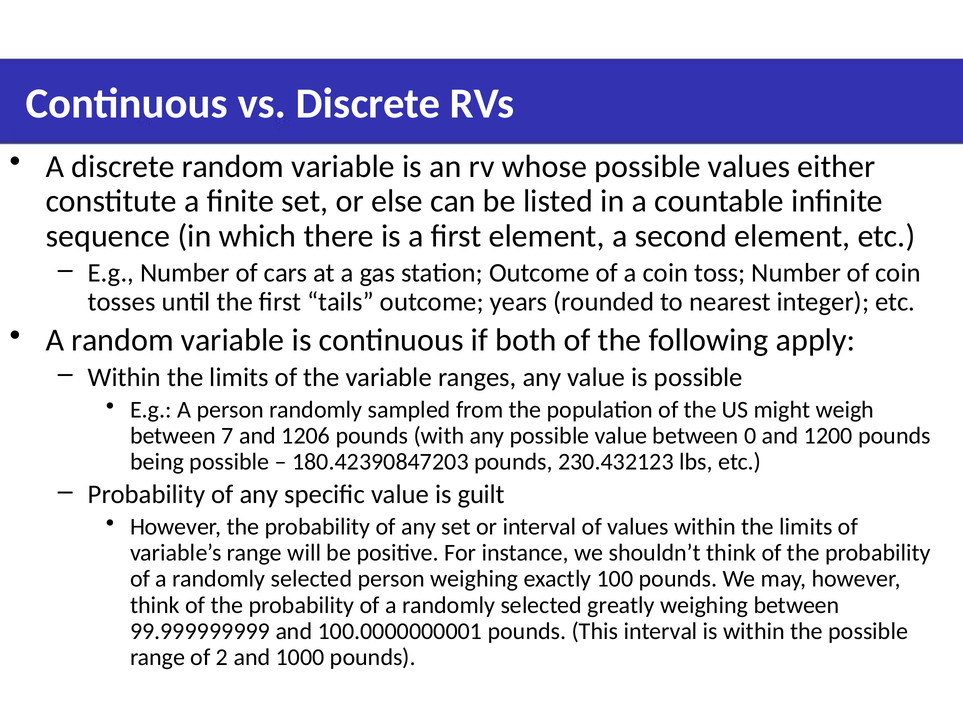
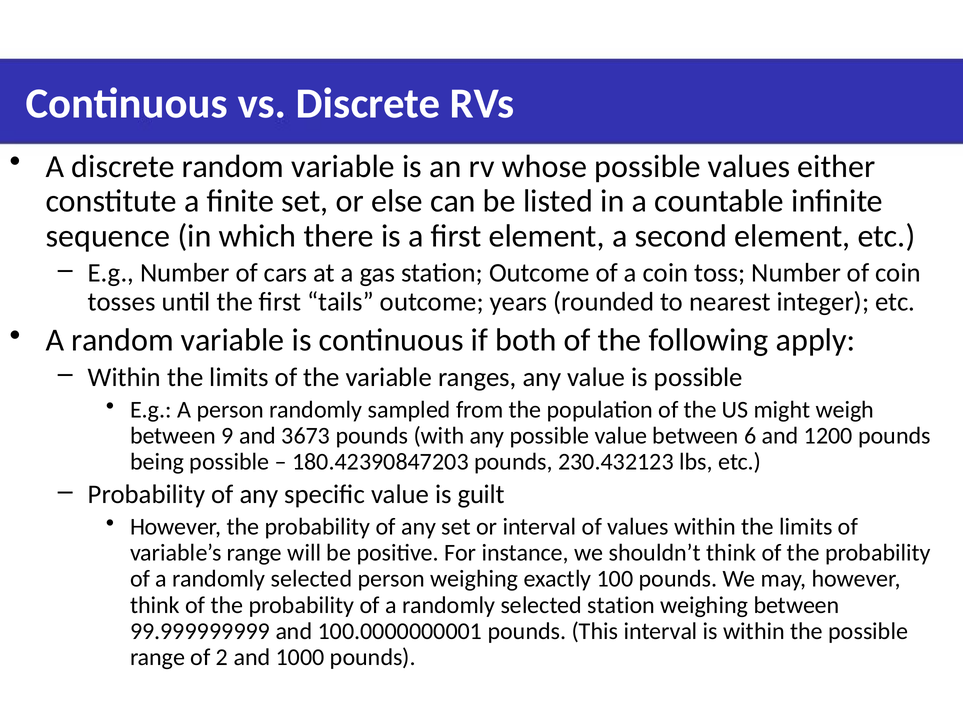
7: 7 -> 9
1206: 1206 -> 3673
0: 0 -> 6
selected greatly: greatly -> station
